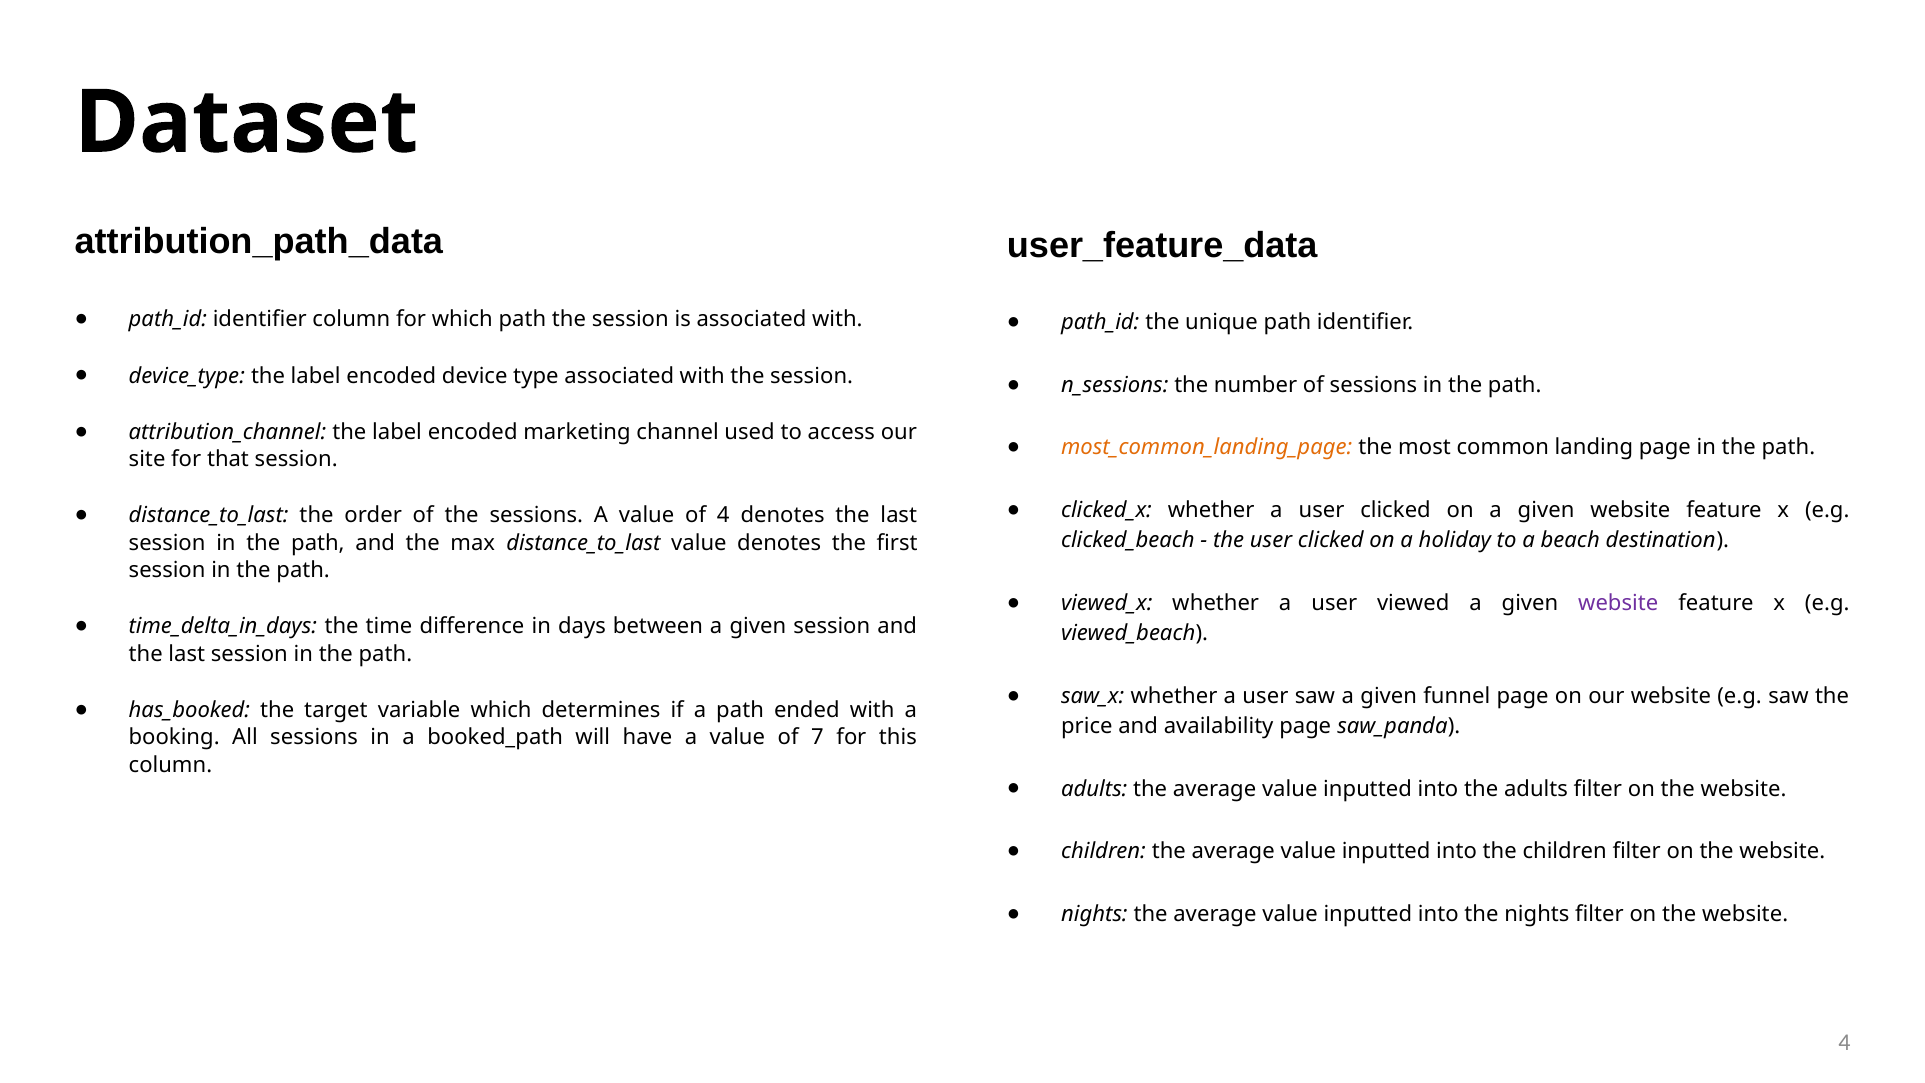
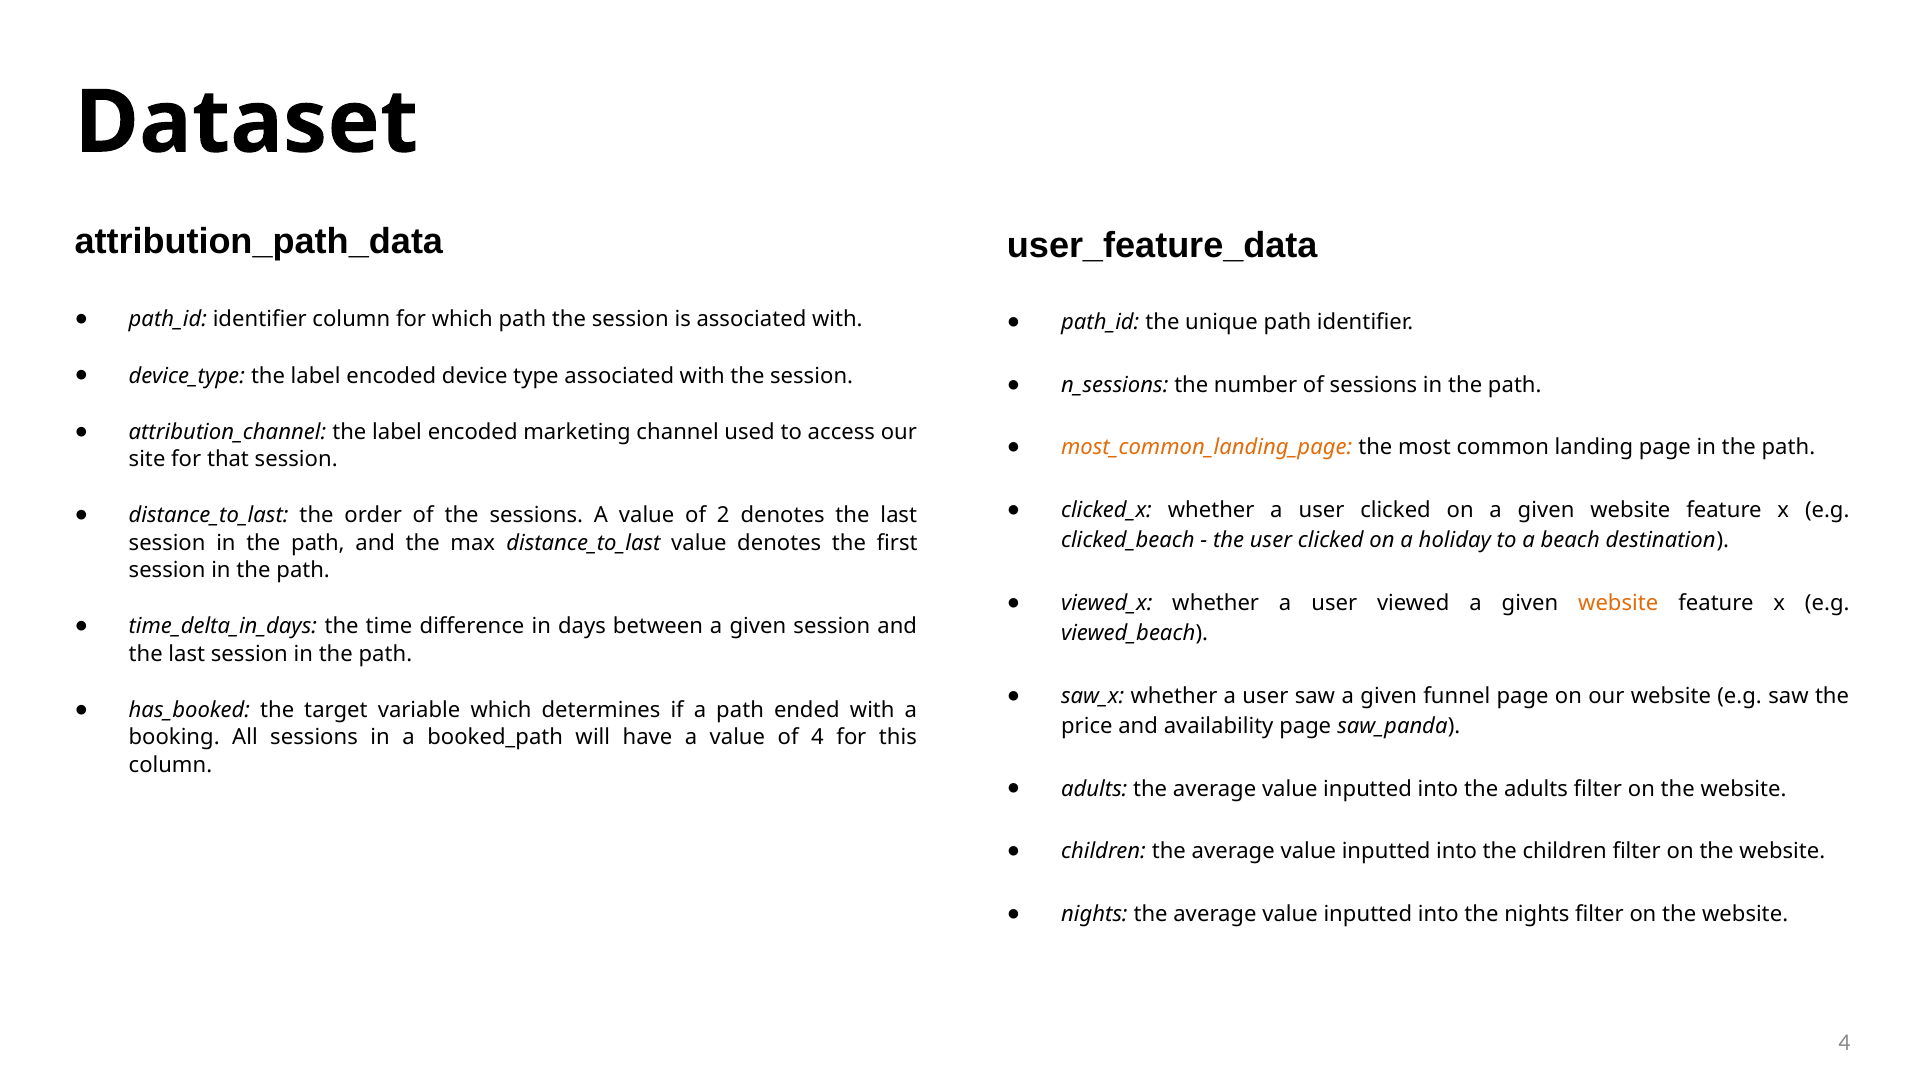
of 4: 4 -> 2
website at (1618, 603) colour: purple -> orange
of 7: 7 -> 4
